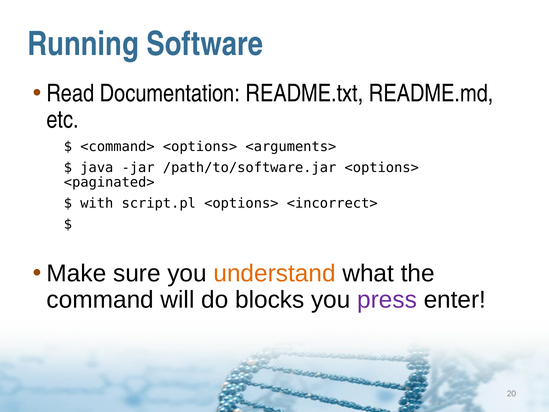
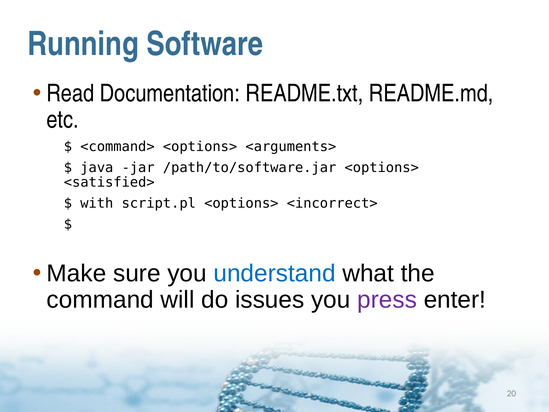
<paginated>: <paginated> -> <satisfied>
understand colour: orange -> blue
blocks: blocks -> issues
